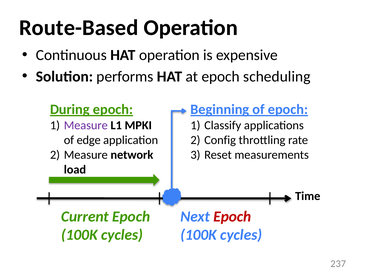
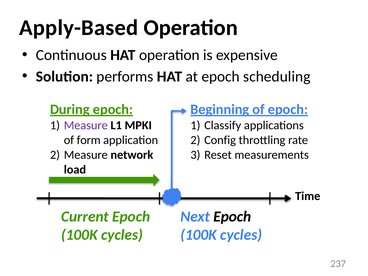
Route-Based: Route-Based -> Apply-Based
edge: edge -> form
Epoch at (232, 217) colour: red -> black
